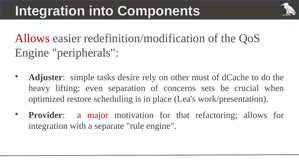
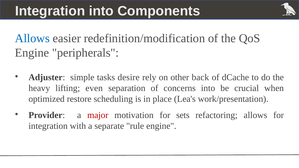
Allows at (32, 38) colour: red -> blue
must: must -> back
concerns sets: sets -> into
that: that -> sets
